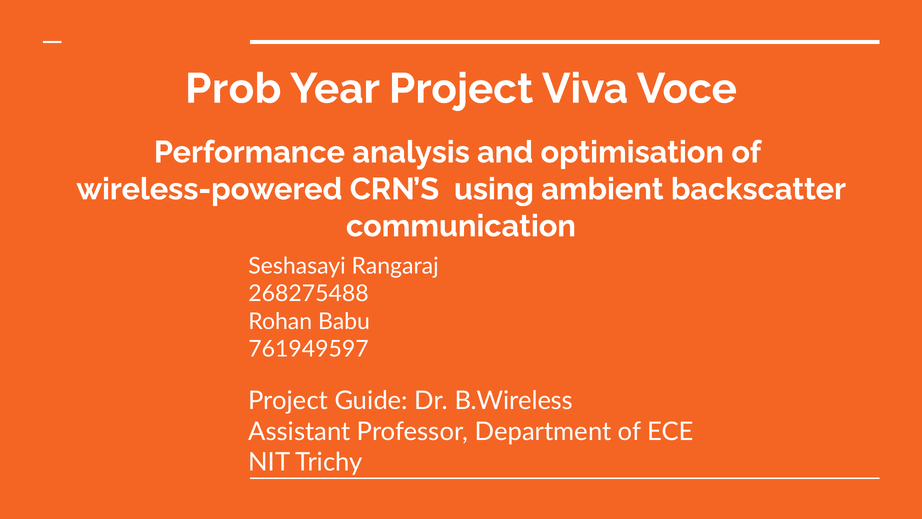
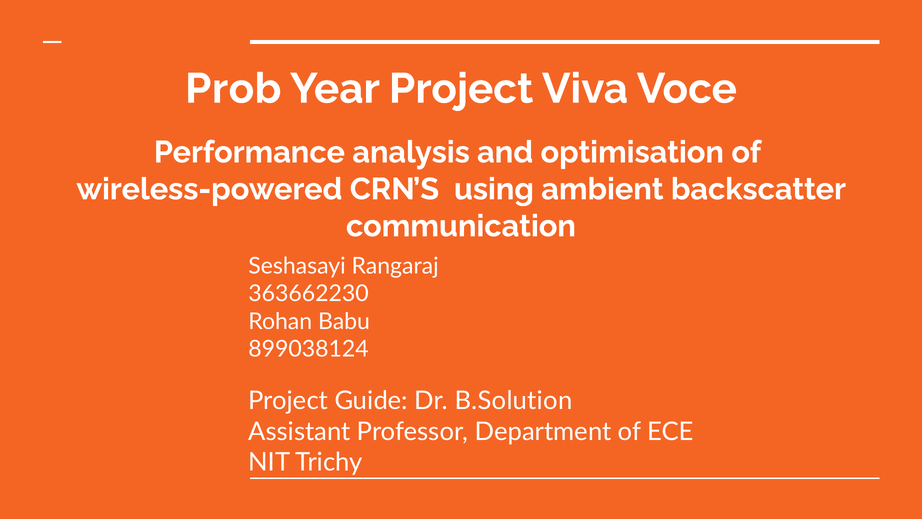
268275488: 268275488 -> 363662230
761949597: 761949597 -> 899038124
B.Wireless: B.Wireless -> B.Solution
